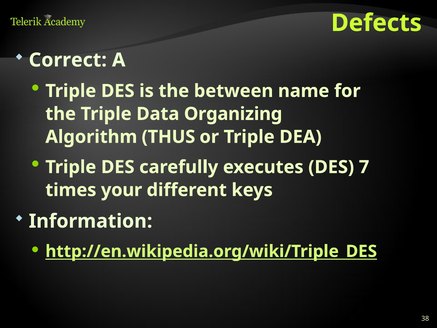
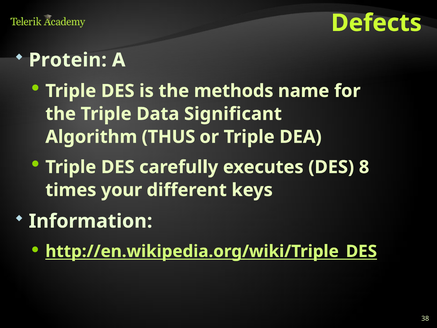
Correct: Correct -> Protein
between: between -> methods
Organizing: Organizing -> Significant
7: 7 -> 8
